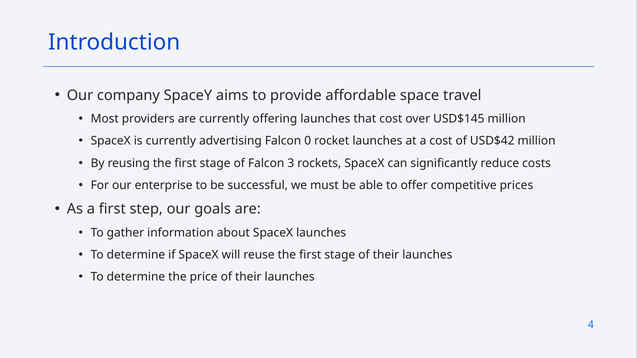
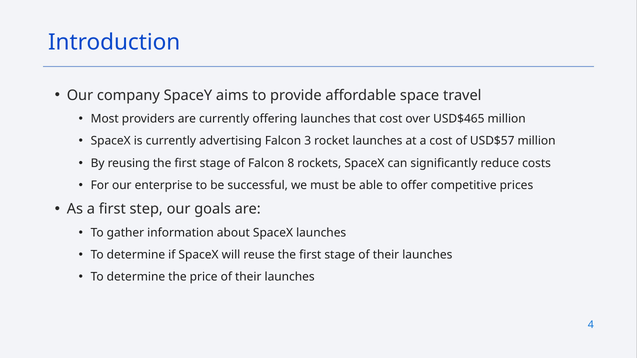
USD$145: USD$145 -> USD$465
0: 0 -> 3
USD$42: USD$42 -> USD$57
3: 3 -> 8
